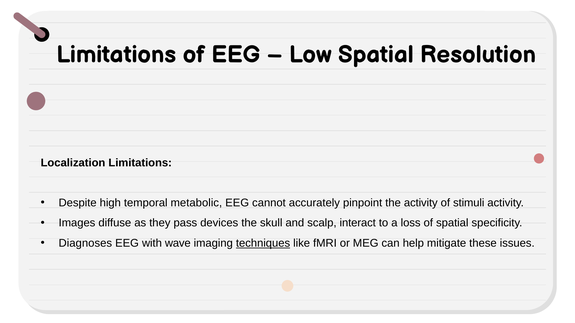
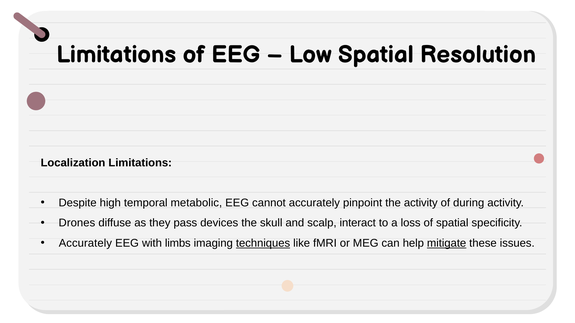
stimuli: stimuli -> during
Images: Images -> Drones
Diagnoses at (85, 243): Diagnoses -> Accurately
wave: wave -> limbs
mitigate underline: none -> present
